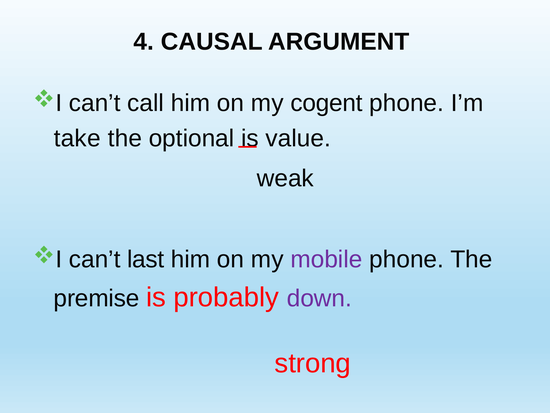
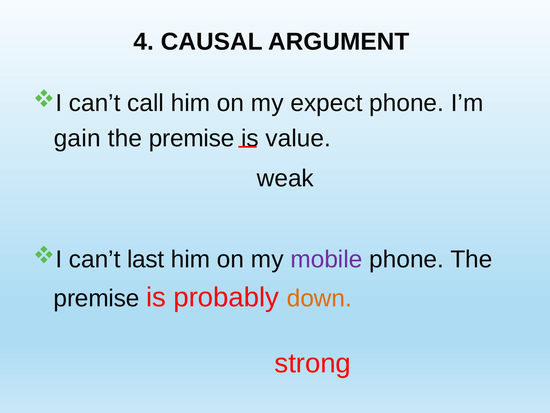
cogent: cogent -> expect
take: take -> gain
optional at (192, 138): optional -> premise
down colour: purple -> orange
